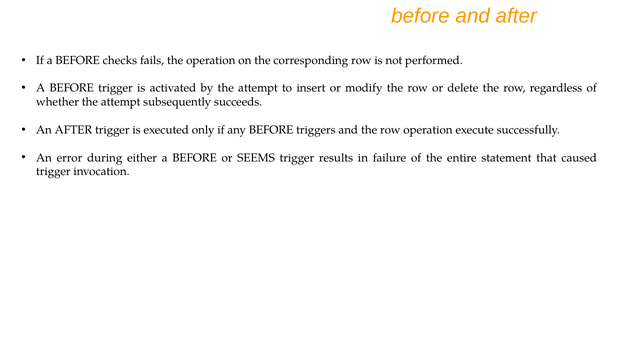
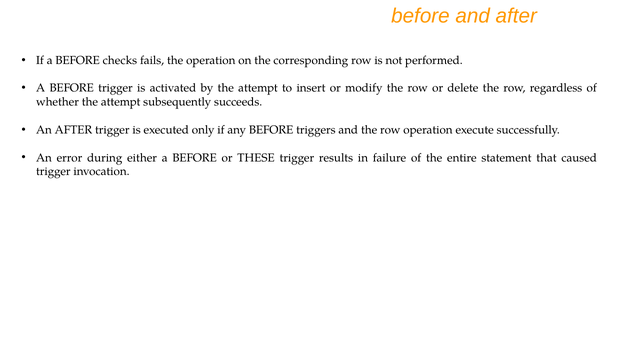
SEEMS: SEEMS -> THESE
